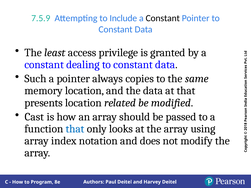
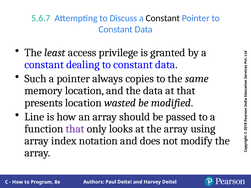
7.5.9: 7.5.9 -> 5.6.7
Include: Include -> Discuss
related: related -> wasted
Cast: Cast -> Line
that at (75, 129) colour: blue -> purple
